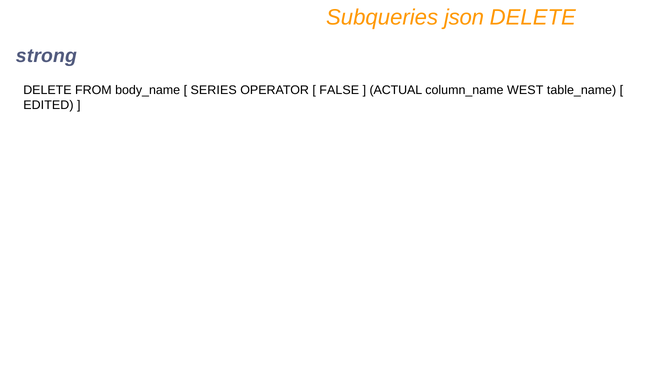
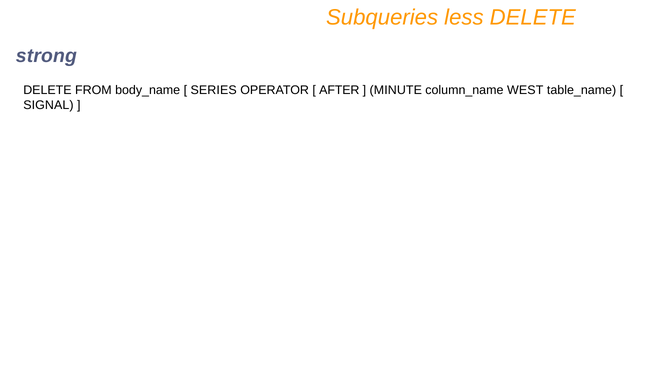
json: json -> less
FALSE: FALSE -> AFTER
ACTUAL: ACTUAL -> MINUTE
EDITED: EDITED -> SIGNAL
